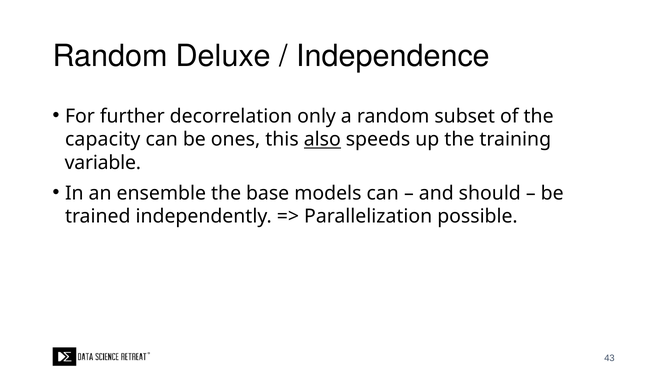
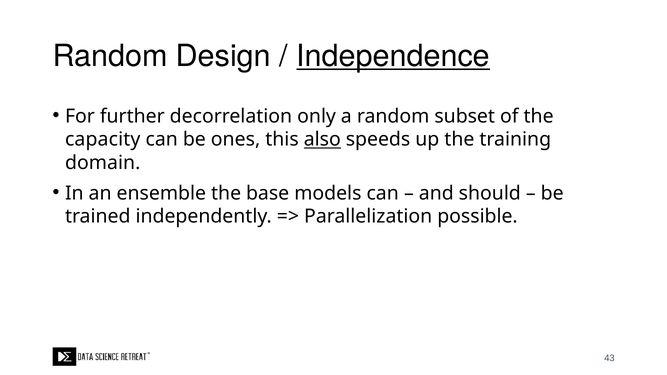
Deluxe: Deluxe -> Design
Independence underline: none -> present
variable: variable -> domain
